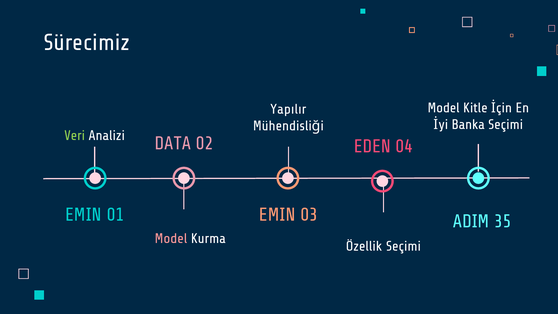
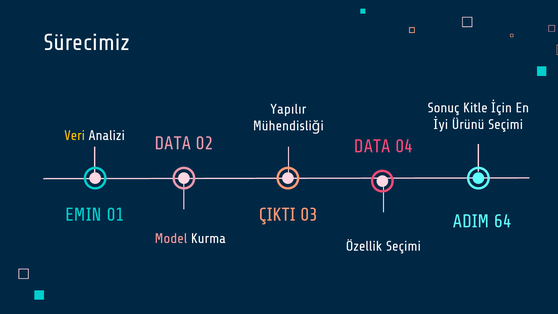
Model at (444, 108): Model -> Sonuç
Banka: Banka -> Ürünü
Veri colour: light green -> yellow
EDEN at (372, 146): EDEN -> DATA
EMIN at (277, 215): EMIN -> ÇIKTI
35: 35 -> 64
